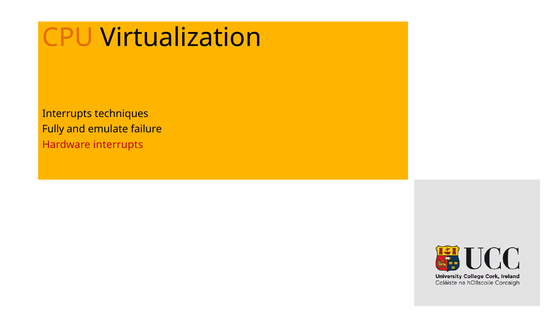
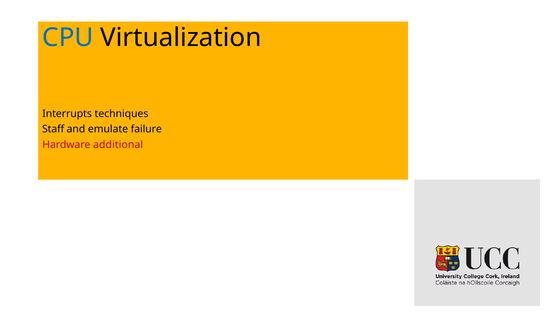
CPU colour: orange -> blue
Fully: Fully -> Staff
Hardware interrupts: interrupts -> additional
